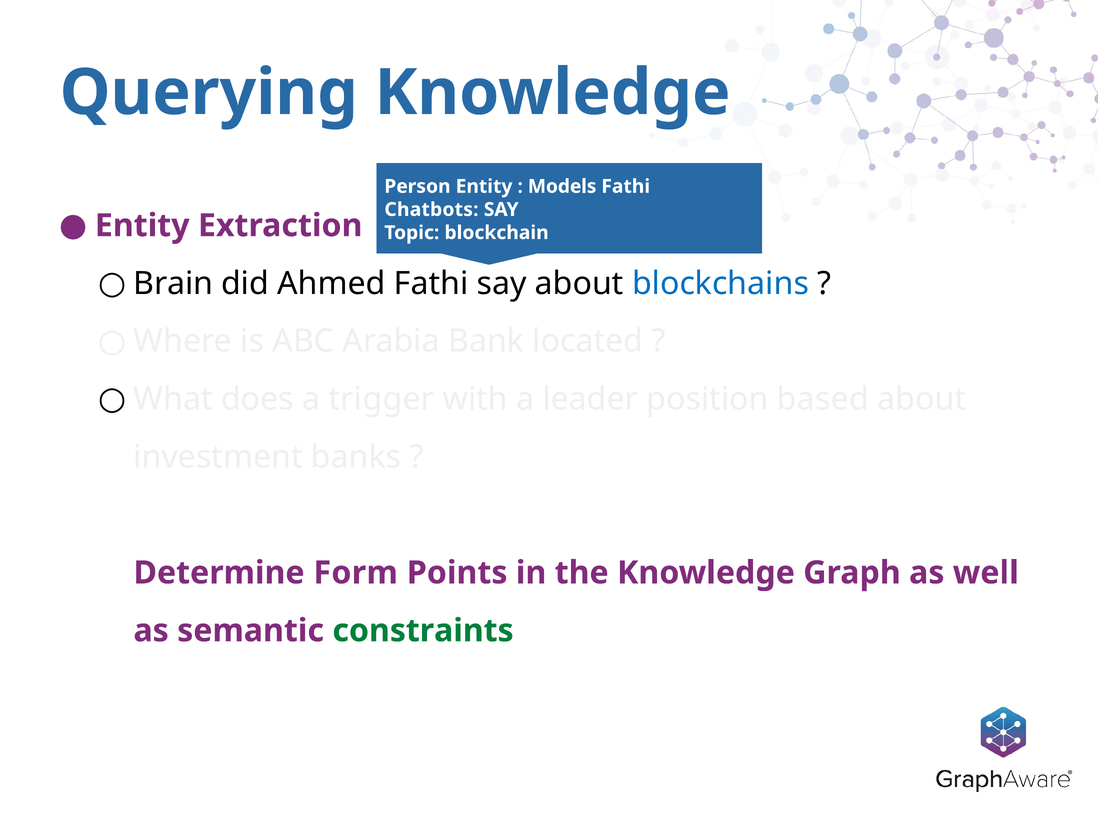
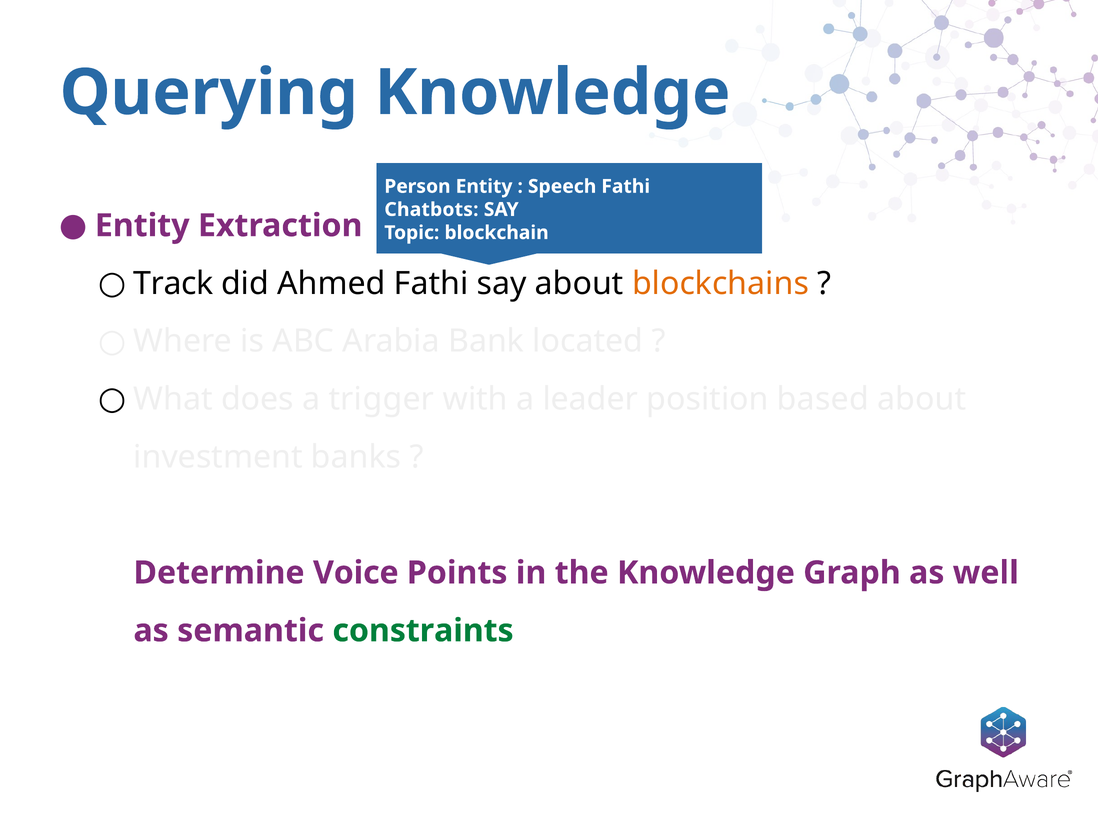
Models: Models -> Speech
Brain: Brain -> Track
blockchains colour: blue -> orange
Form: Form -> Voice
